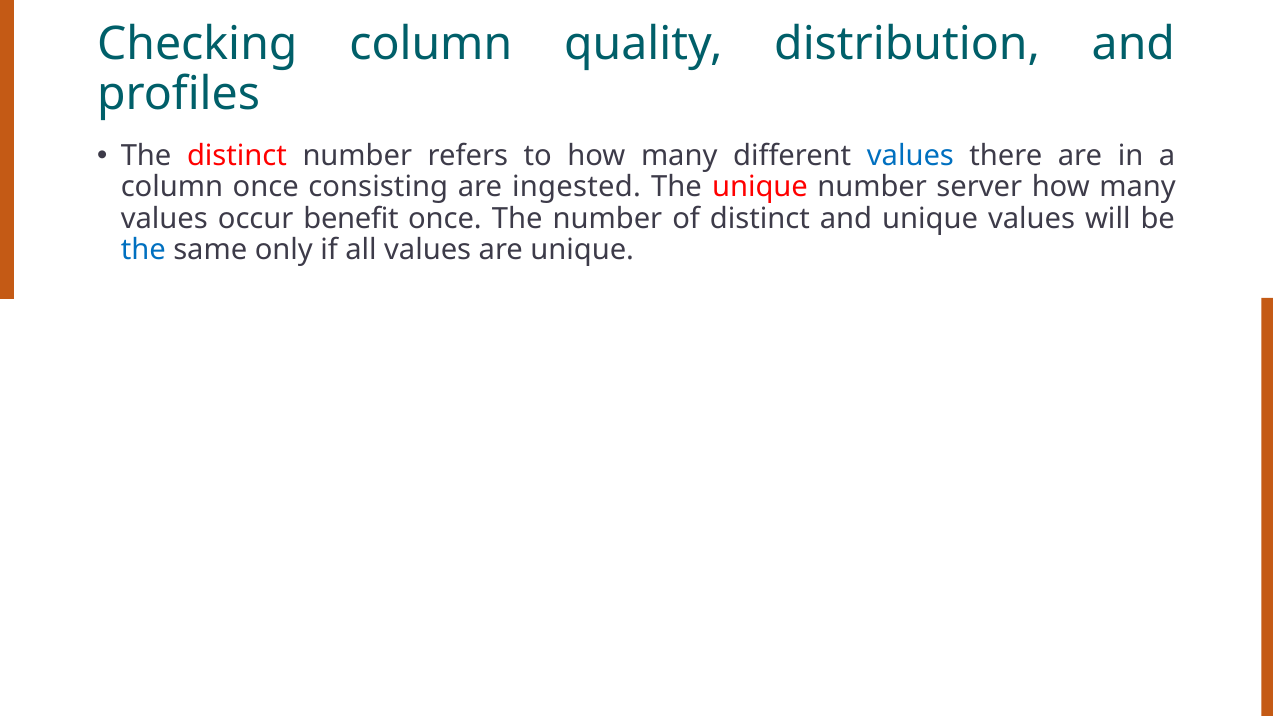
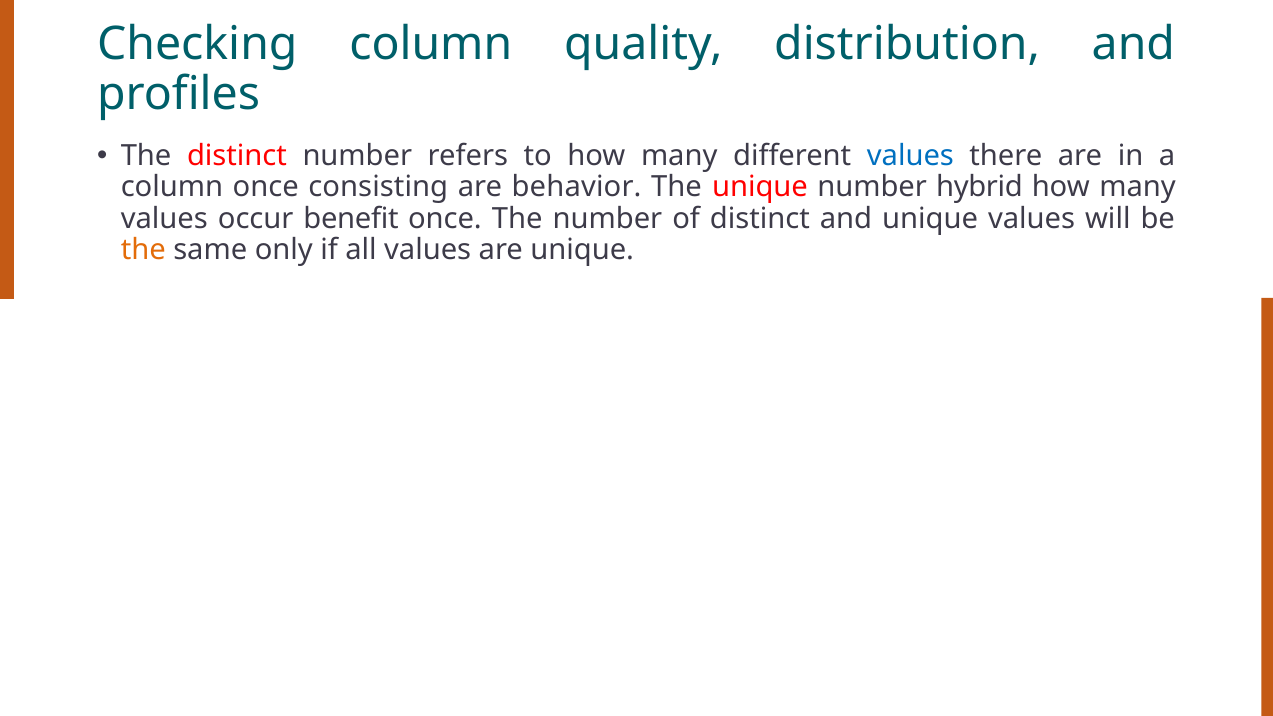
ingested: ingested -> behavior
server: server -> hybrid
the at (143, 250) colour: blue -> orange
